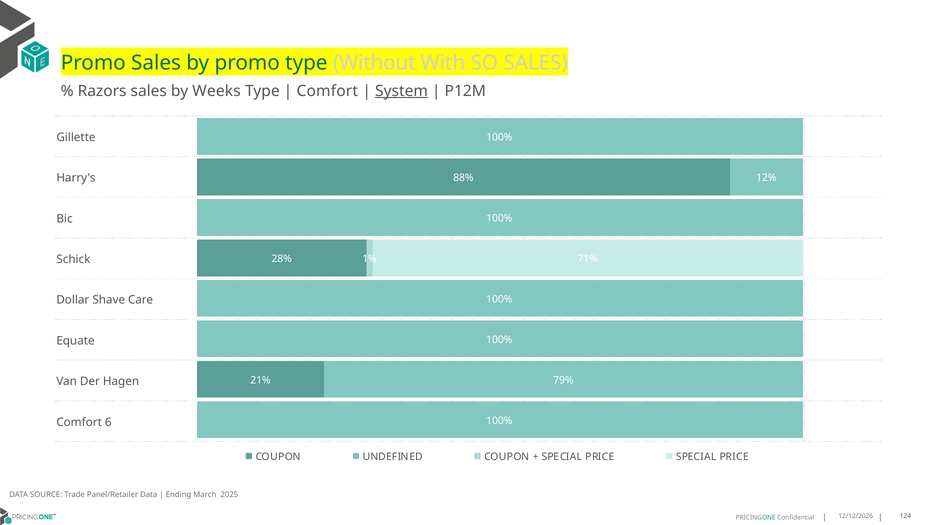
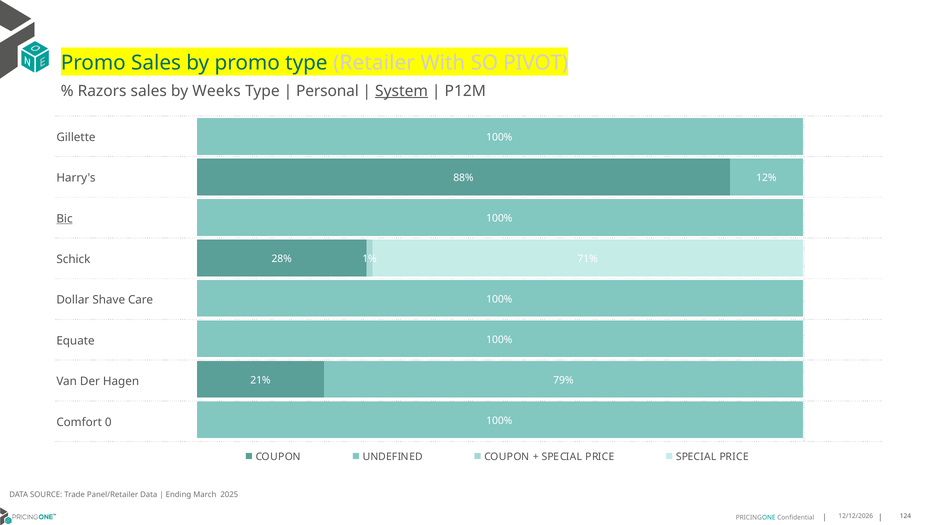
Without: Without -> Retailer
SO SALES: SALES -> PIVOT
Comfort at (327, 91): Comfort -> Personal
Bic underline: none -> present
6: 6 -> 0
